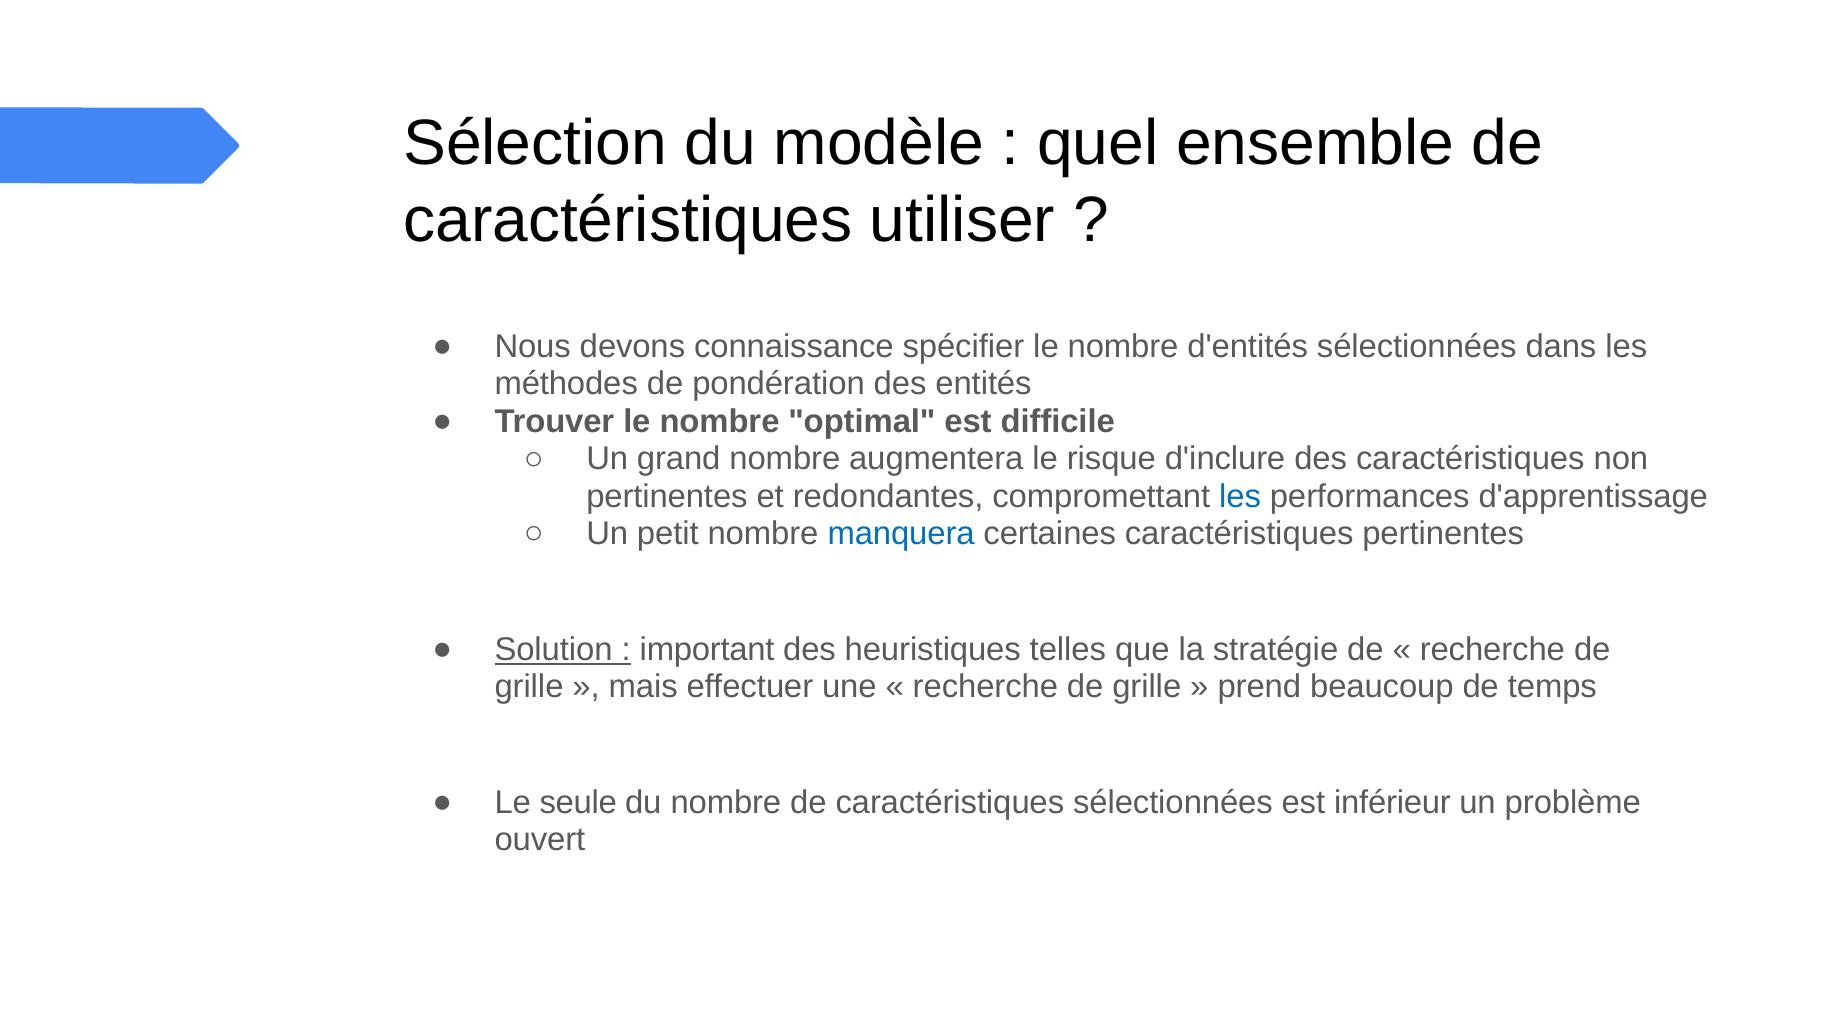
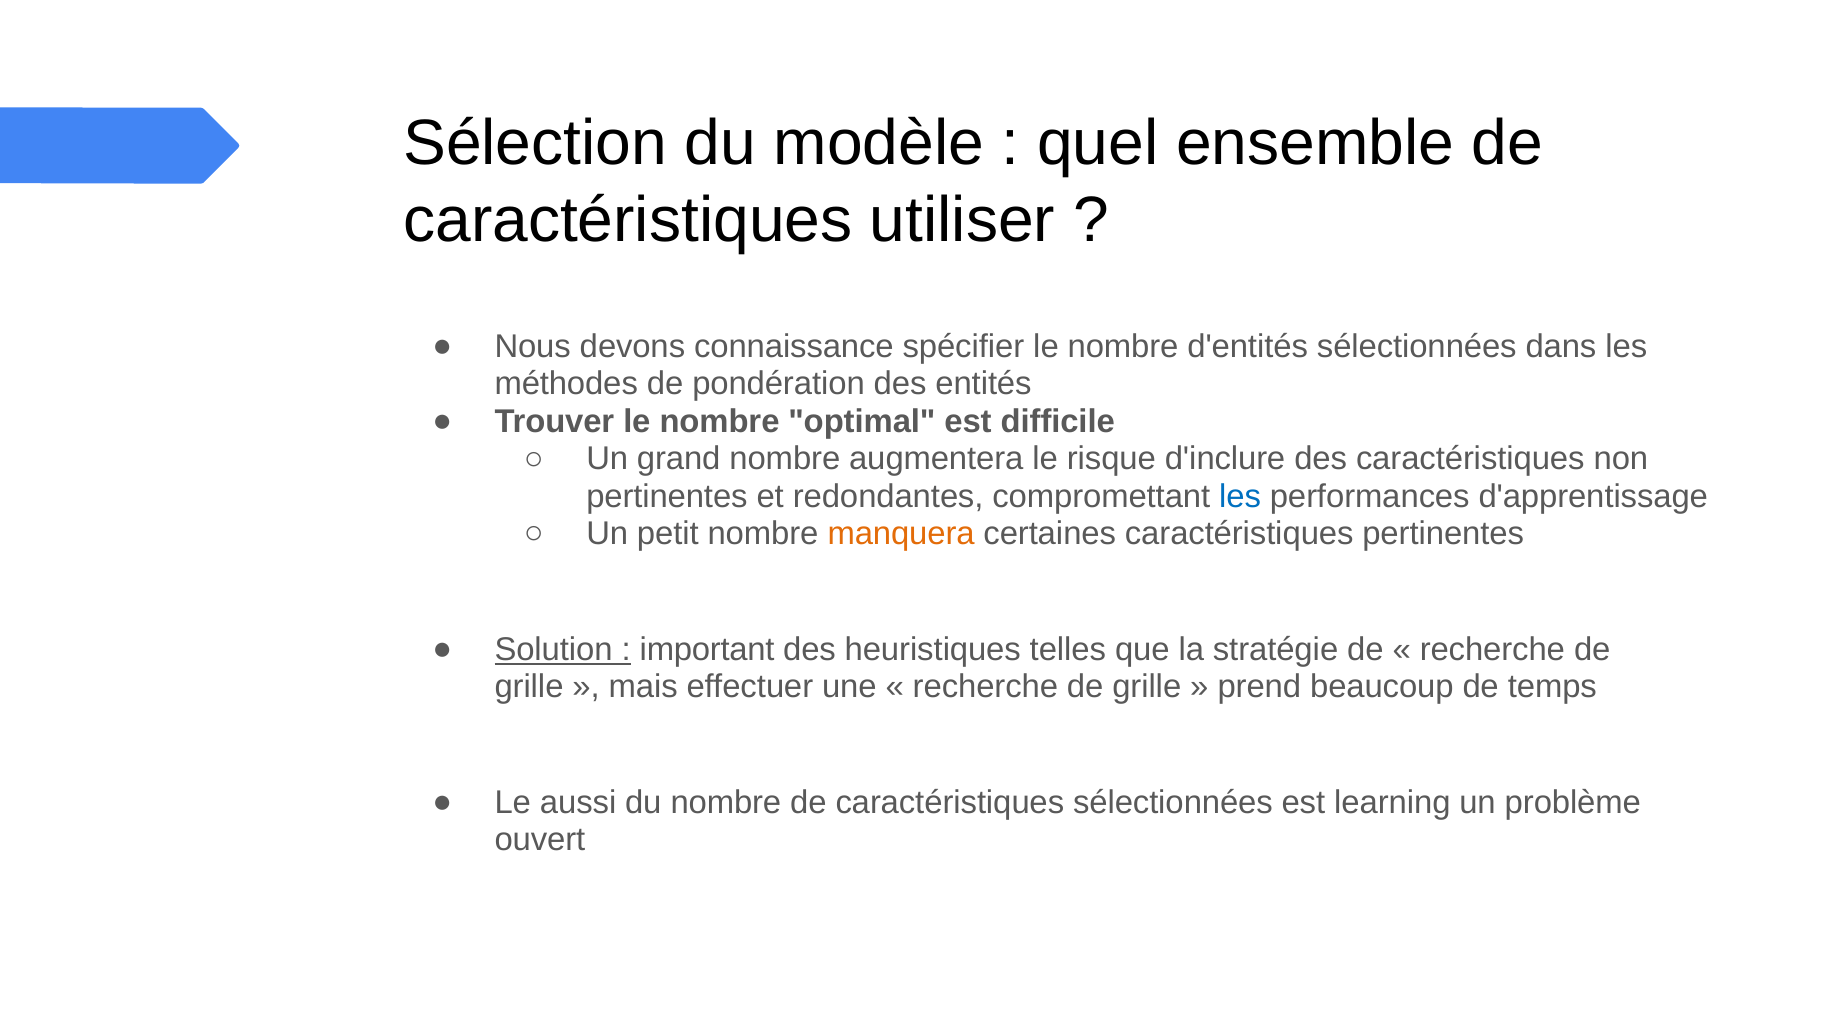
manquera colour: blue -> orange
seule: seule -> aussi
inférieur: inférieur -> learning
